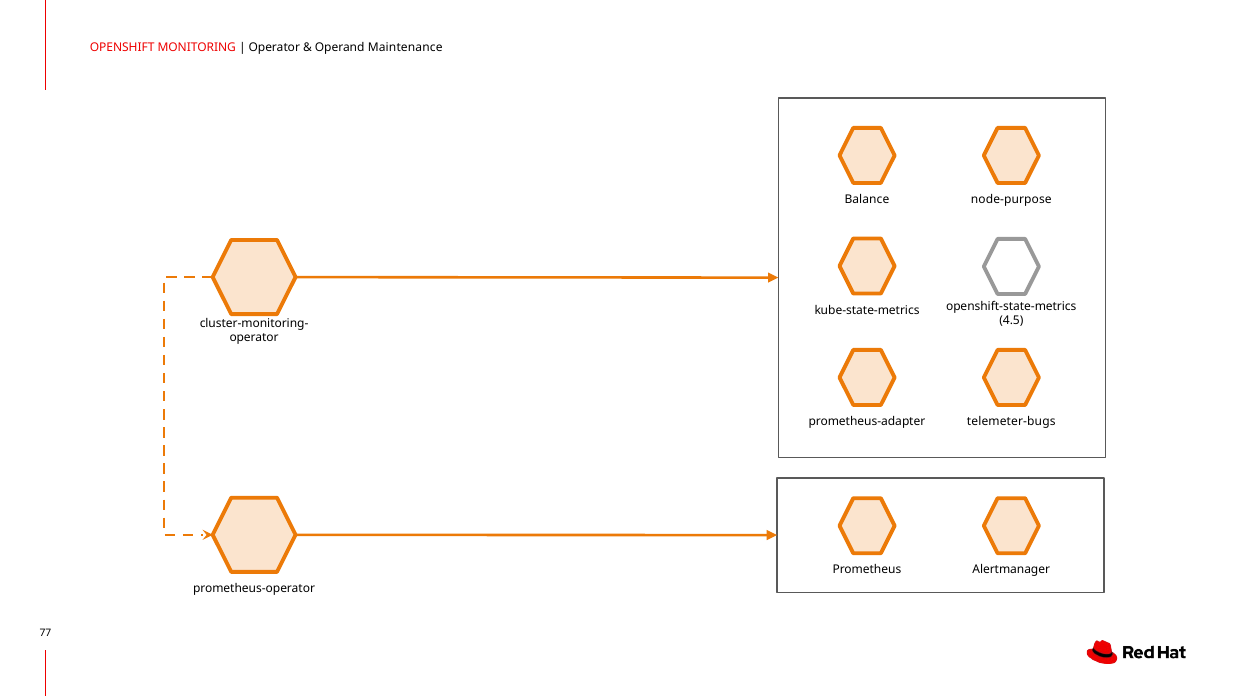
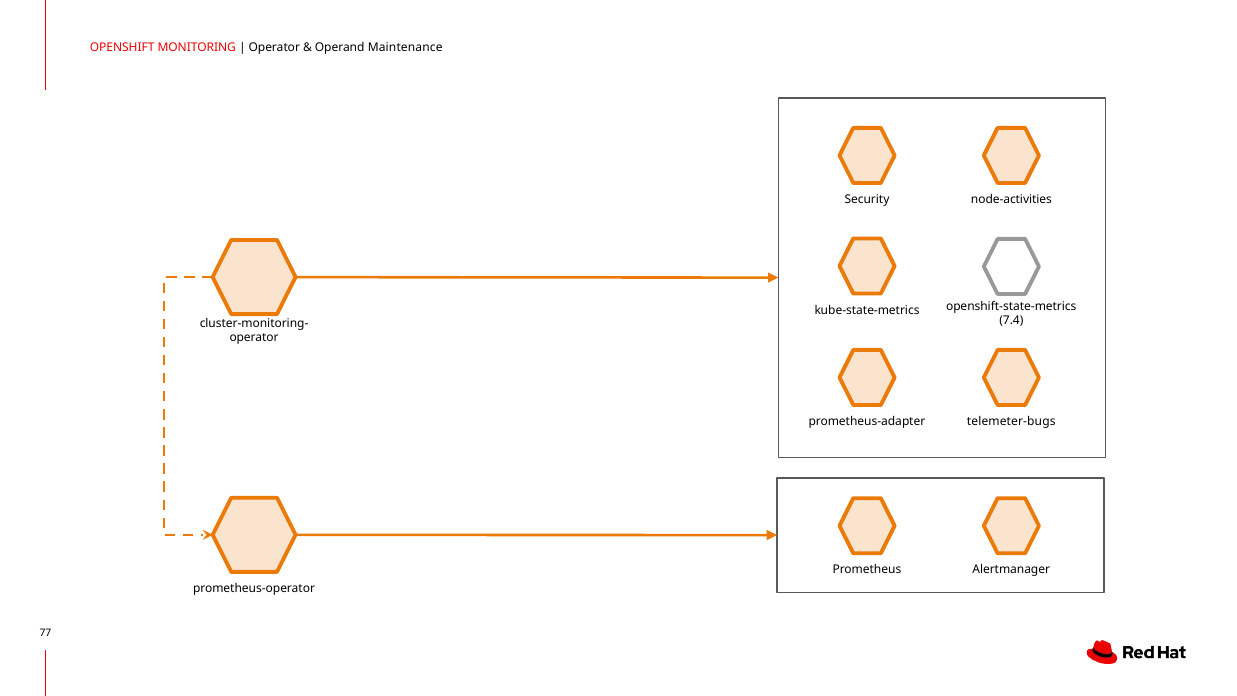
Balance: Balance -> Security
node-purpose: node-purpose -> node-activities
4.5: 4.5 -> 7.4
